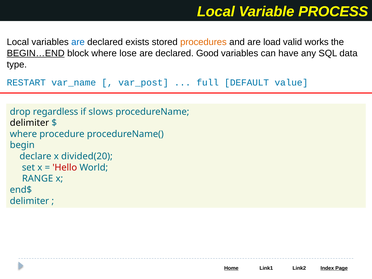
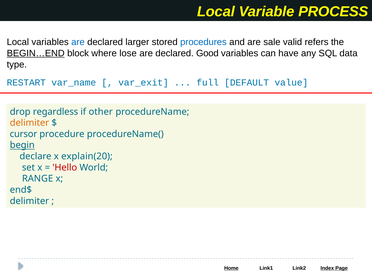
exists: exists -> larger
procedures colour: orange -> blue
load: load -> sale
works: works -> refers
var_post: var_post -> var_exit
slows: slows -> other
delimiter at (29, 123) colour: black -> orange
where at (23, 134): where -> cursor
begin underline: none -> present
divided(20: divided(20 -> explain(20
